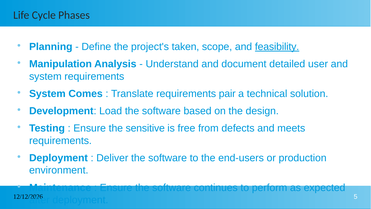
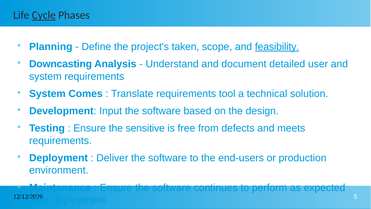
Cycle underline: none -> present
Manipulation: Manipulation -> Downcasting
pair: pair -> tool
Load: Load -> Input
